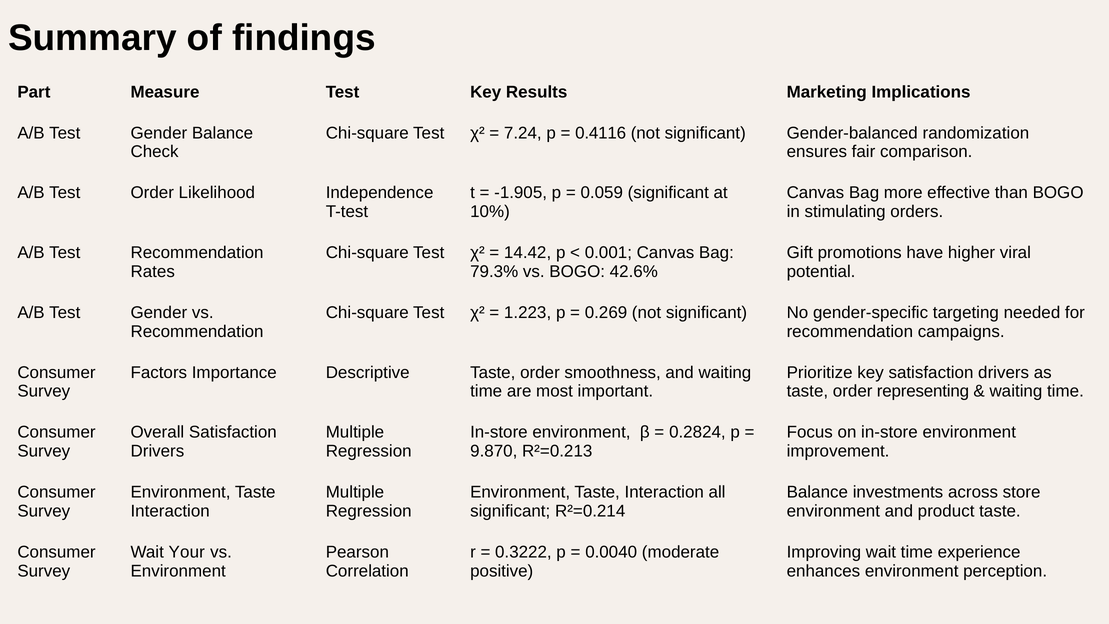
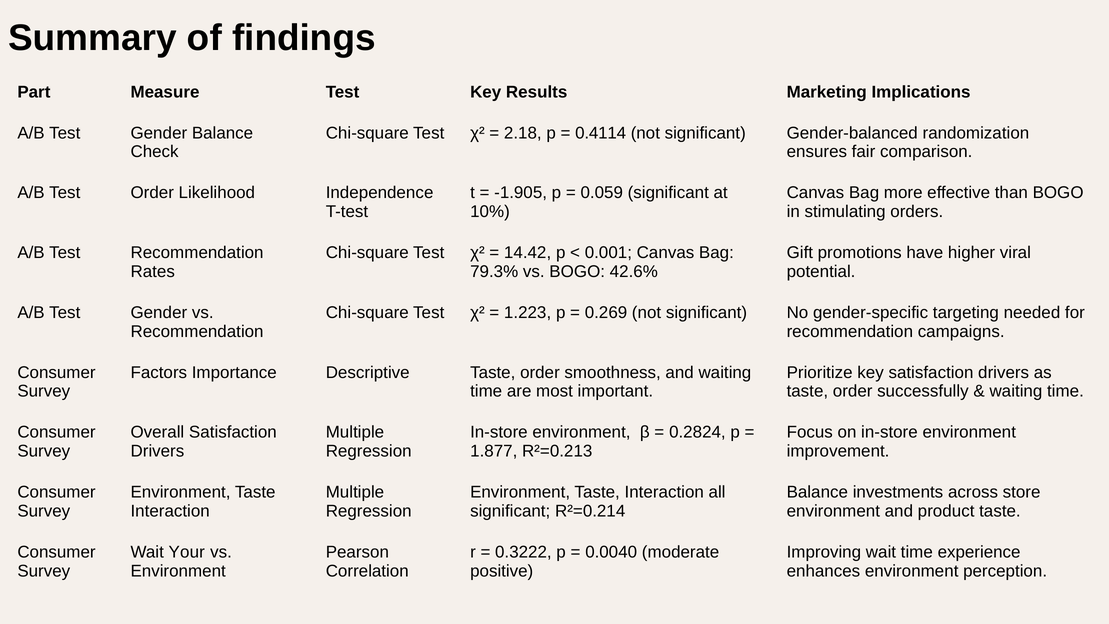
7.24: 7.24 -> 2.18
0.4116: 0.4116 -> 0.4114
representing: representing -> successfully
9.870: 9.870 -> 1.877
